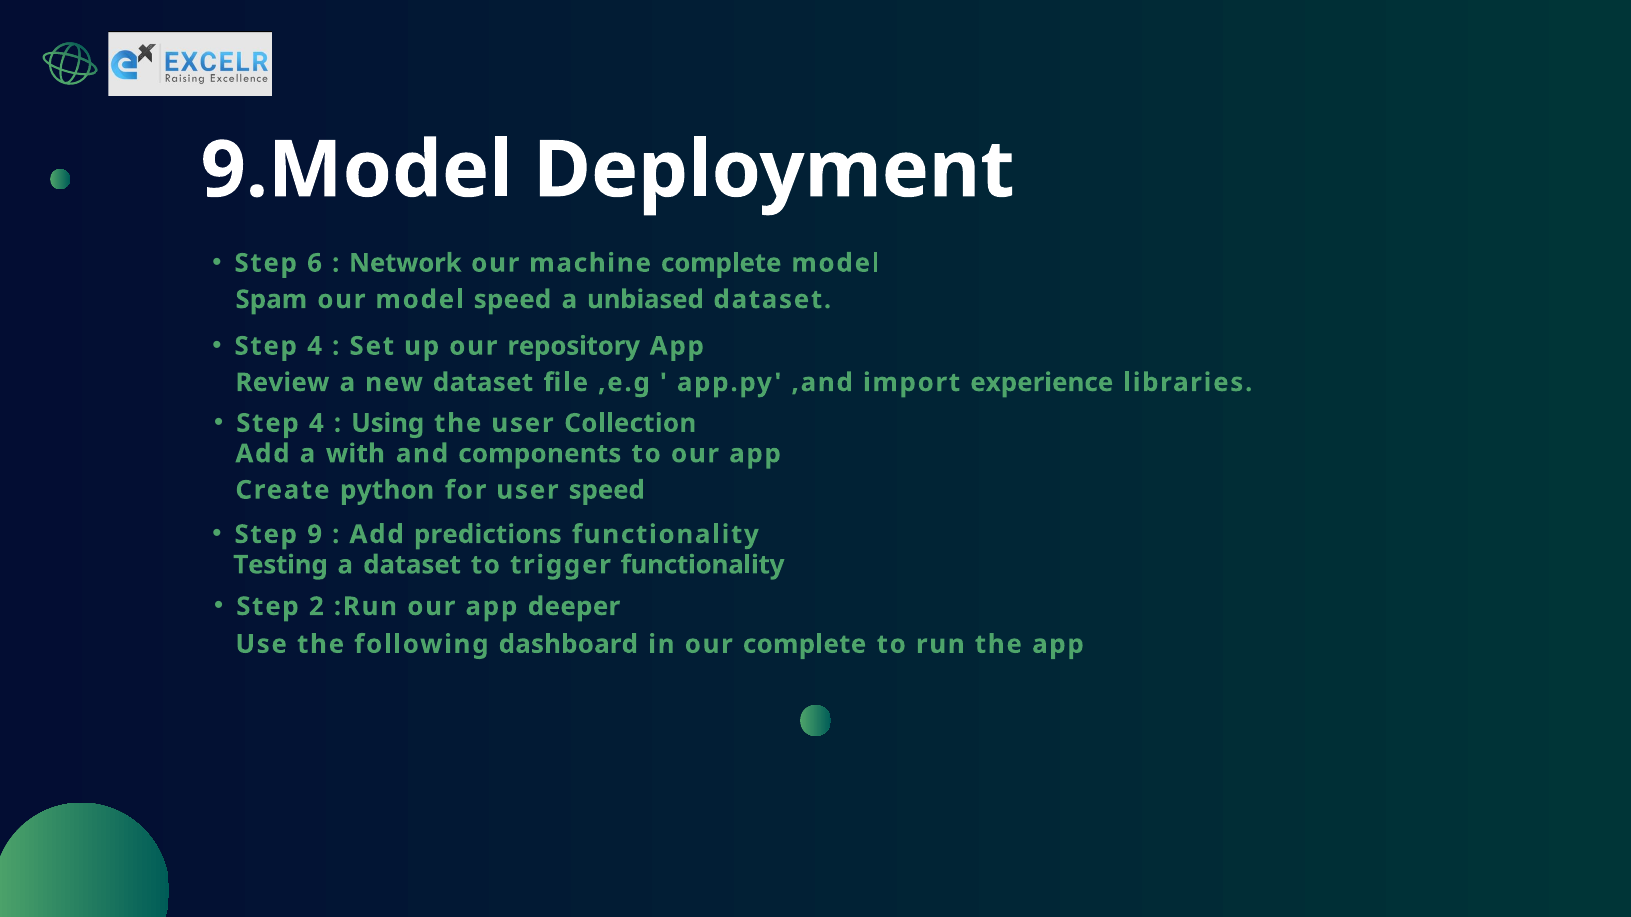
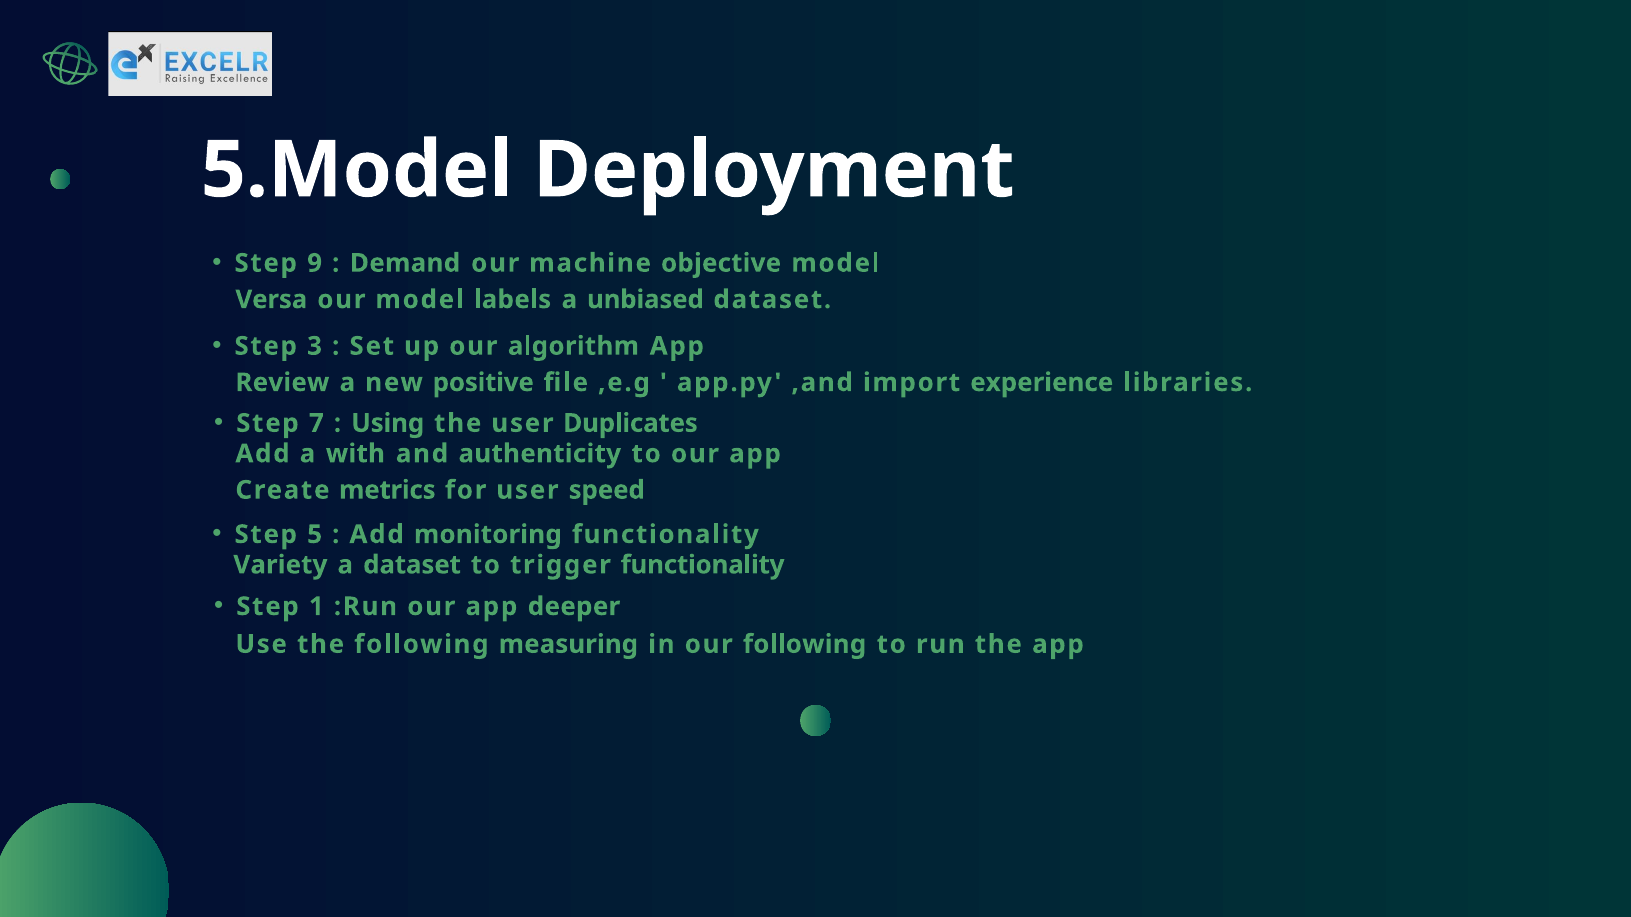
9.Model: 9.Model -> 5.Model
6: 6 -> 9
Network: Network -> Demand
machine complete: complete -> objective
Spam: Spam -> Versa
model speed: speed -> labels
4 at (315, 346): 4 -> 3
repository: repository -> algorithm
new dataset: dataset -> positive
4 at (316, 423): 4 -> 7
Collection: Collection -> Duplicates
components: components -> authenticity
python: python -> metrics
9: 9 -> 5
predictions: predictions -> monitoring
Testing: Testing -> Variety
2: 2 -> 1
dashboard: dashboard -> measuring
our complete: complete -> following
